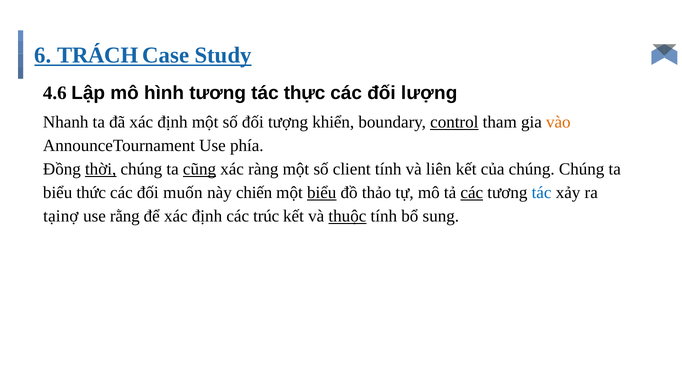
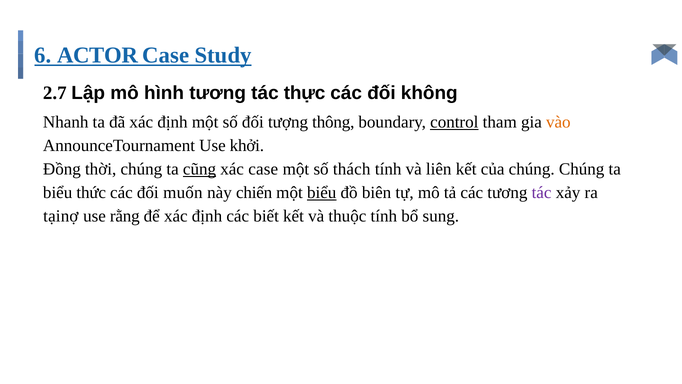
TRÁCH: TRÁCH -> ACTOR
4.6: 4.6 -> 2.7
lượng: lượng -> không
khiển: khiển -> thông
phía: phía -> khởi
thời underline: present -> none
xác ràng: ràng -> case
client: client -> thách
thảo: thảo -> biên
các at (472, 192) underline: present -> none
tác at (542, 192) colour: blue -> purple
trúc: trúc -> biết
thuộc underline: present -> none
